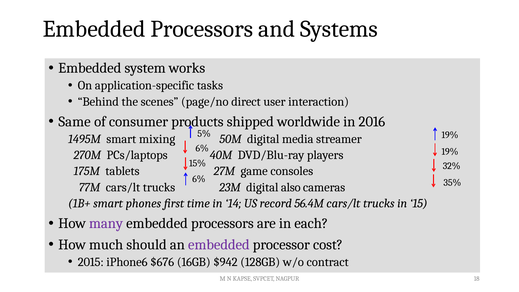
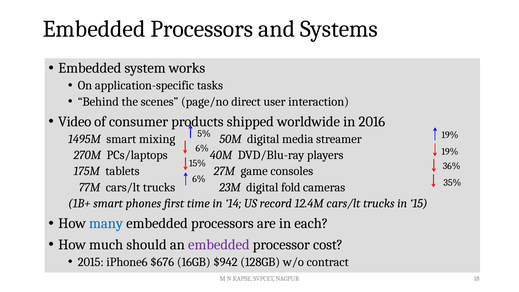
Same: Same -> Video
32%: 32% -> 36%
also: also -> fold
56.4M: 56.4M -> 12.4M
many colour: purple -> blue
